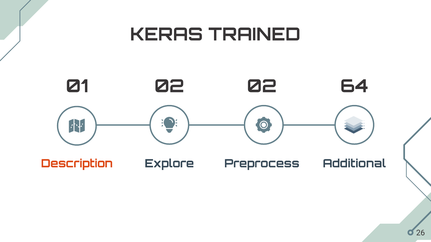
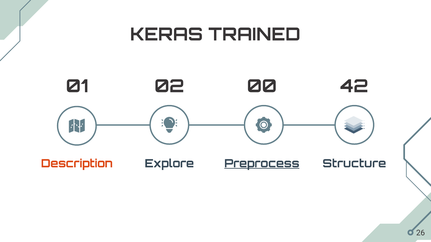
01 02: 02 -> 00
64: 64 -> 42
Preprocess underline: none -> present
Additional: Additional -> Structure
